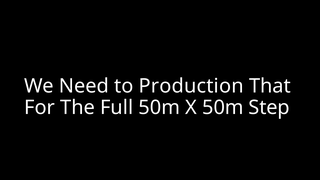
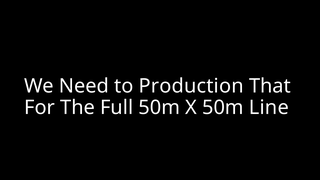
Step: Step -> Line
